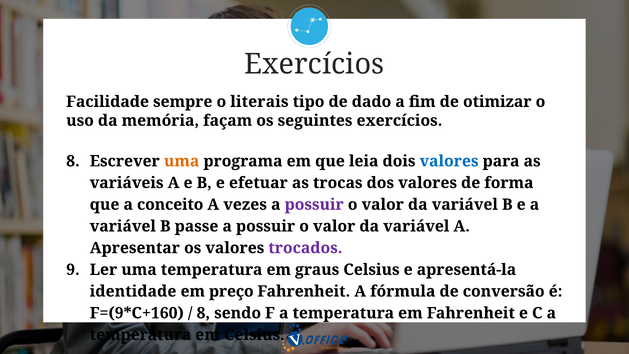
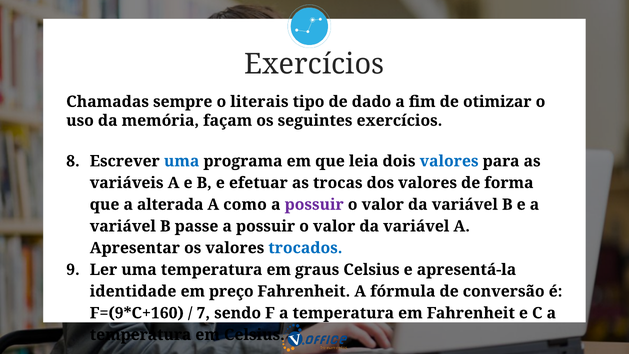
Facilidade: Facilidade -> Chamadas
uma at (182, 161) colour: orange -> blue
conceito: conceito -> alterada
vezes: vezes -> como
trocados colour: purple -> blue
8 at (203, 313): 8 -> 7
